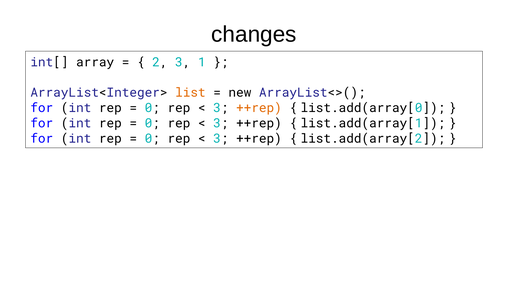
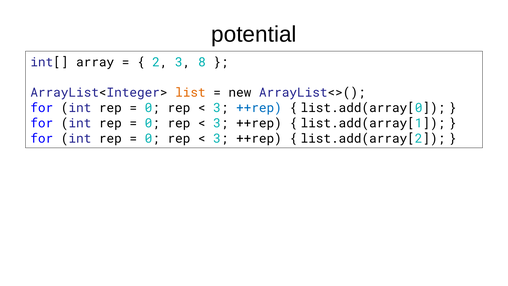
changes: changes -> potential
1: 1 -> 8
++rep at (259, 108) colour: orange -> blue
